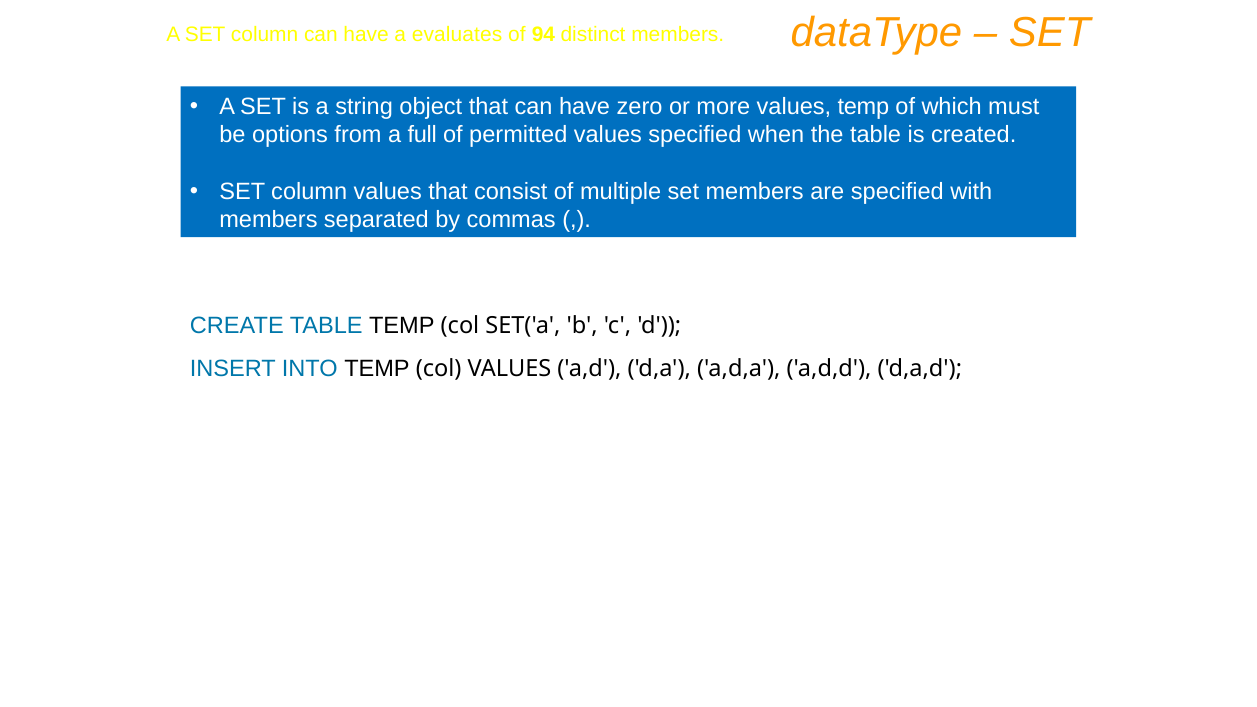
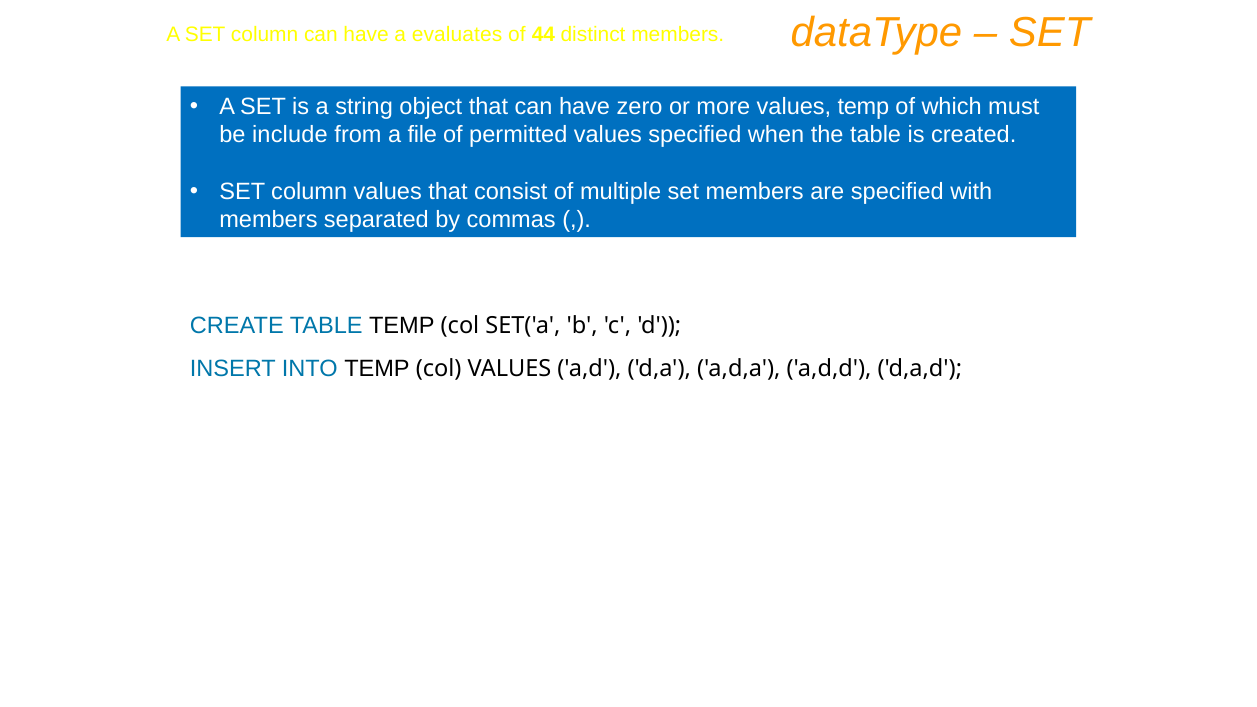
94: 94 -> 44
options: options -> include
full: full -> file
